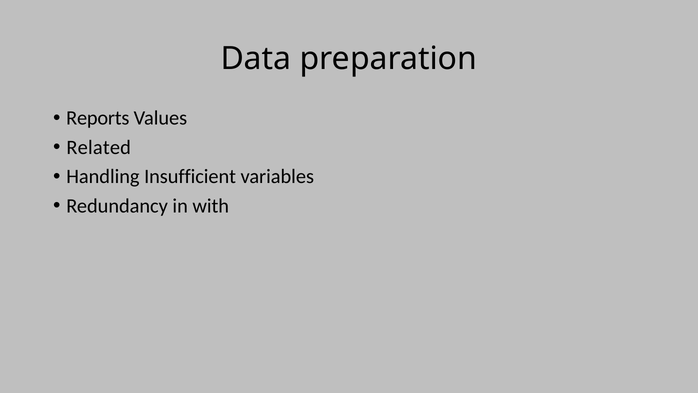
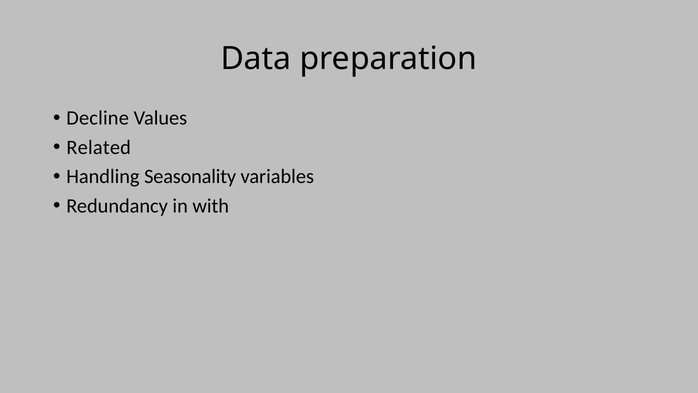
Reports: Reports -> Decline
Insufficient: Insufficient -> Seasonality
